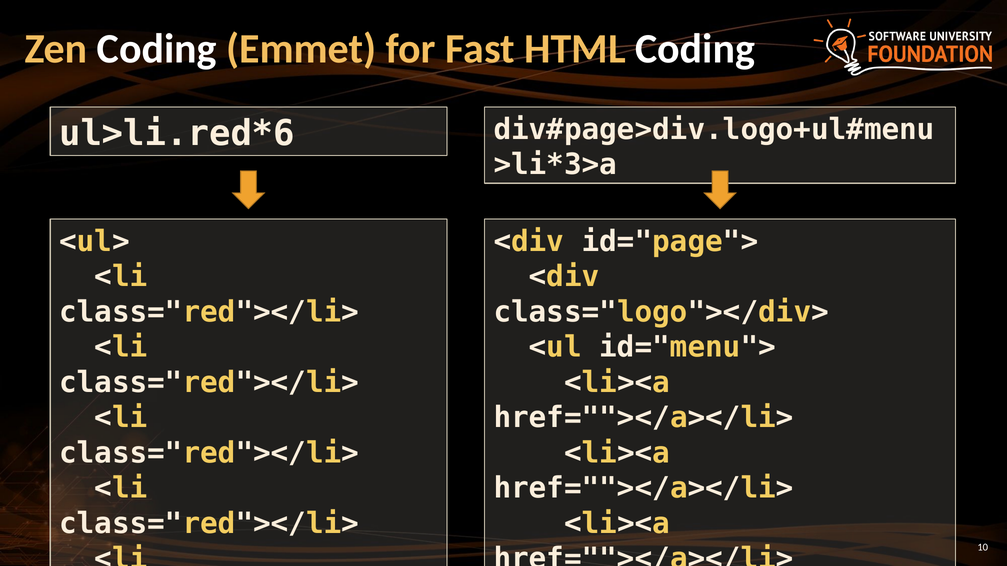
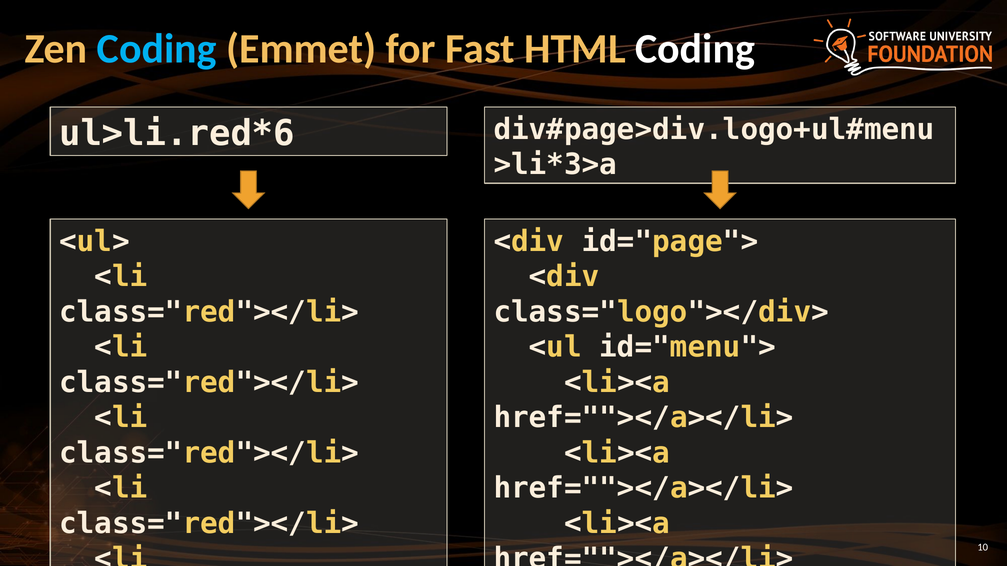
Coding at (157, 49) colour: white -> light blue
